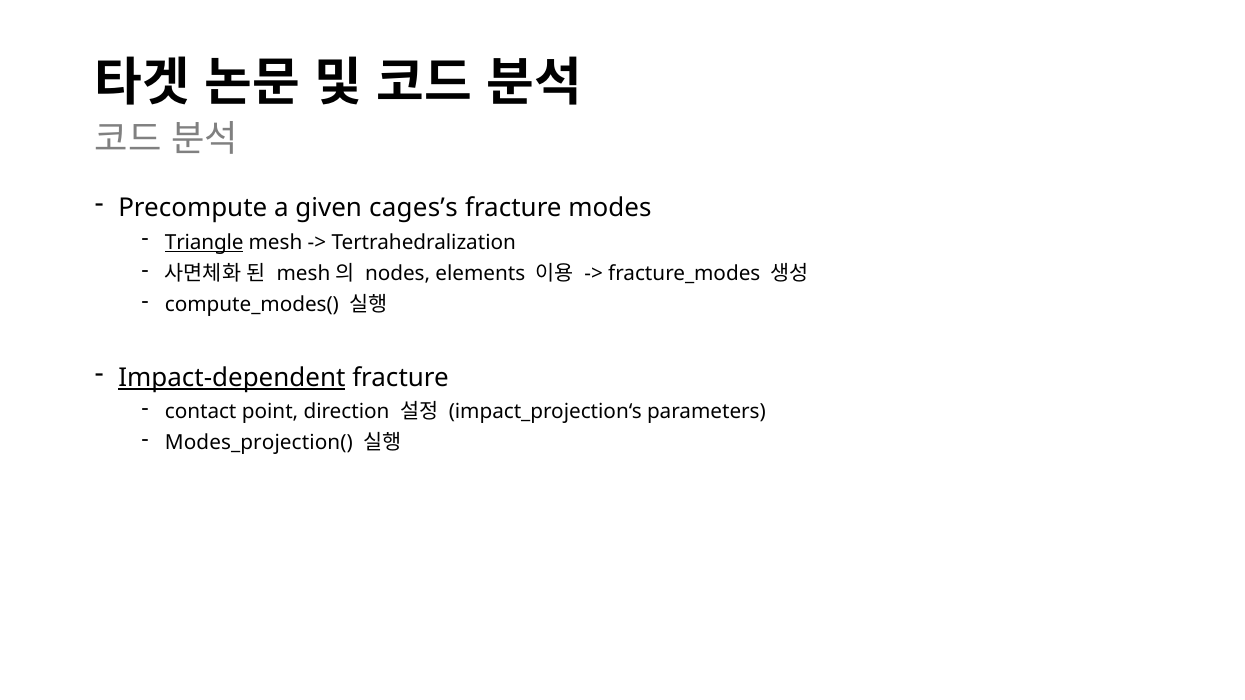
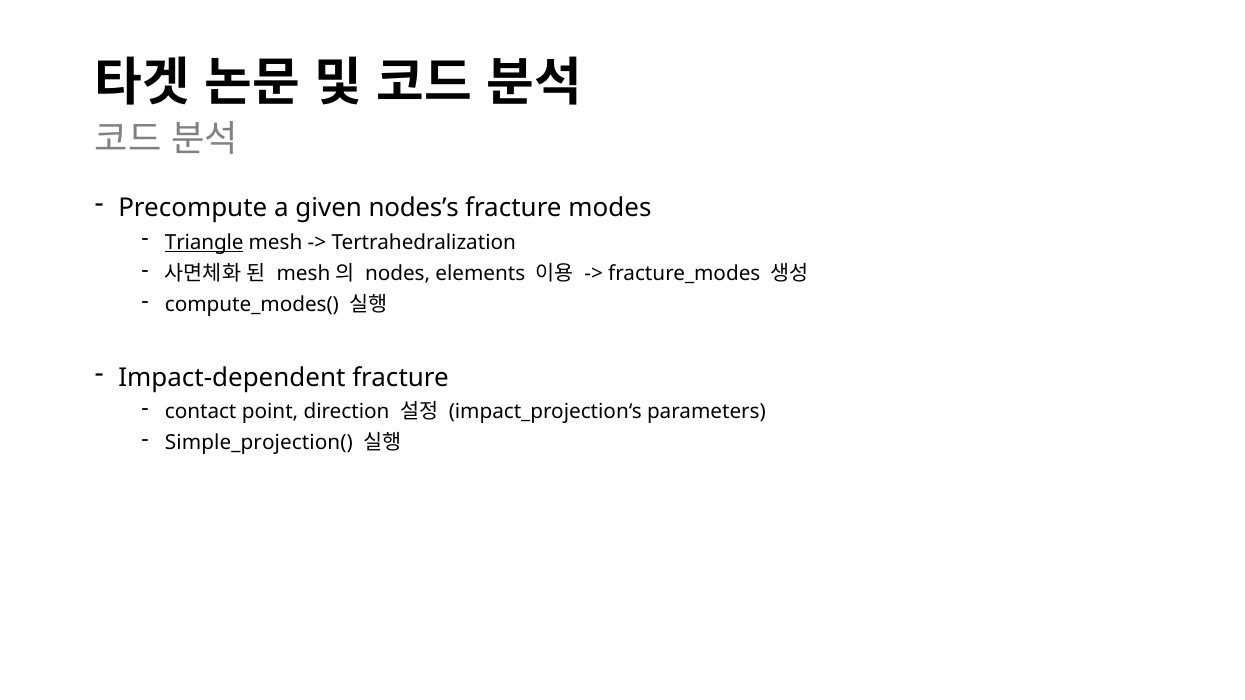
cages’s: cages’s -> nodes’s
Impact-dependent underline: present -> none
Modes_projection(: Modes_projection( -> Simple_projection(
